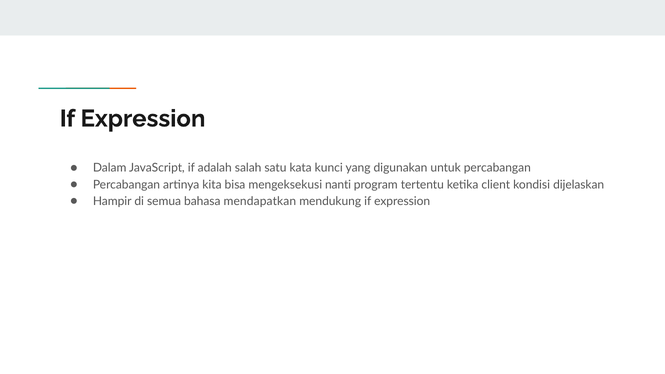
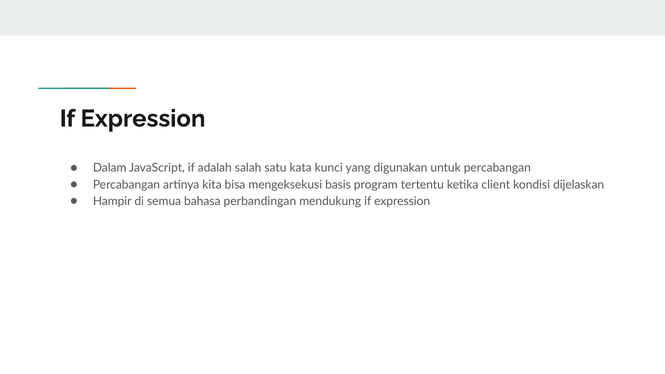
nanti: nanti -> basis
mendapatkan: mendapatkan -> perbandingan
